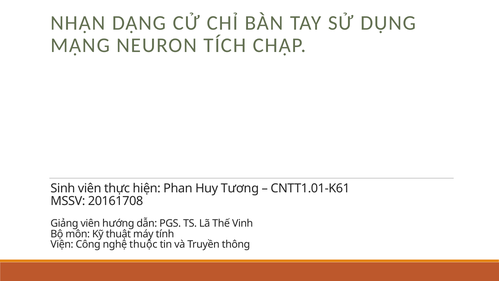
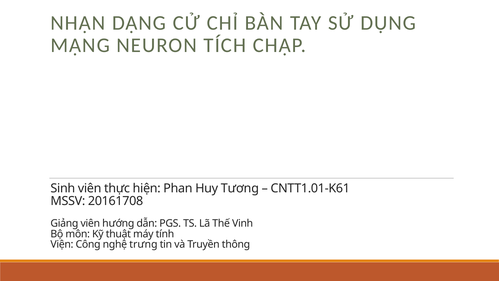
thuộc: thuộc -> trưng
